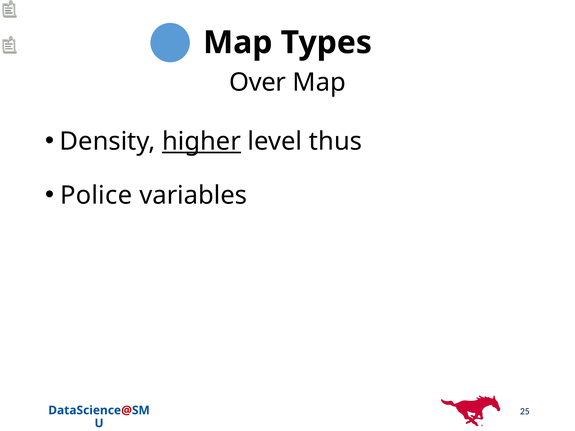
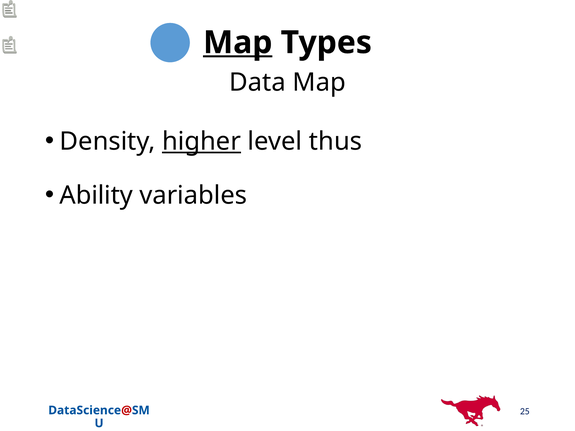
Map at (238, 43) underline: none -> present
Over: Over -> Data
Police: Police -> Ability
